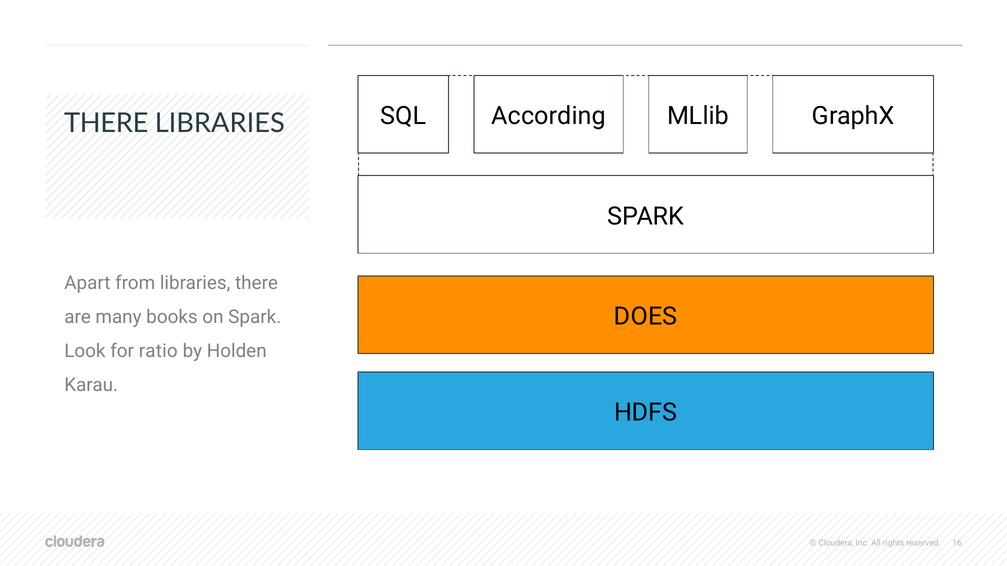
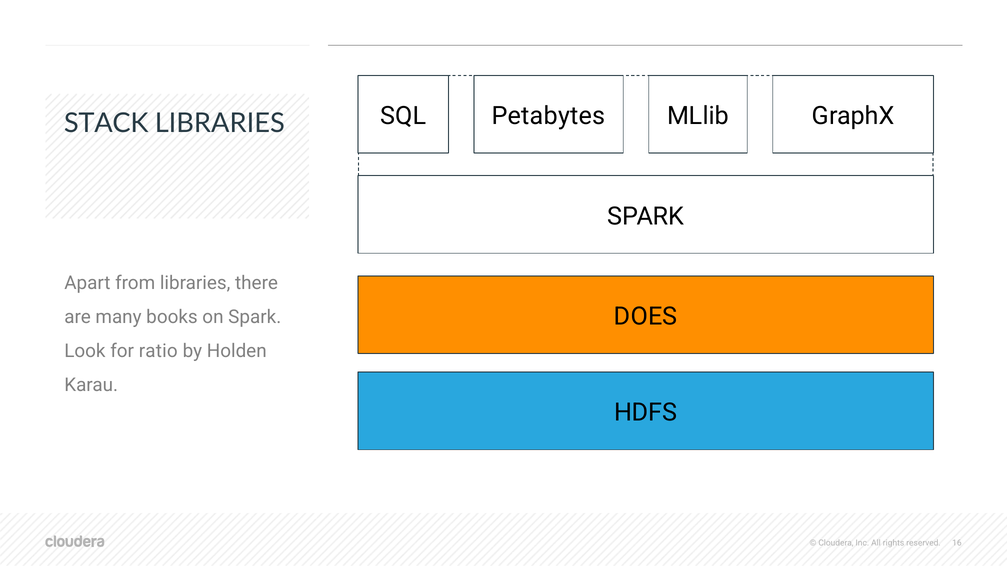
According: According -> Petabytes
THERE at (106, 123): THERE -> STACK
